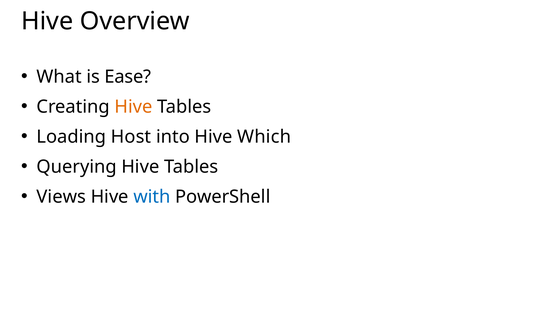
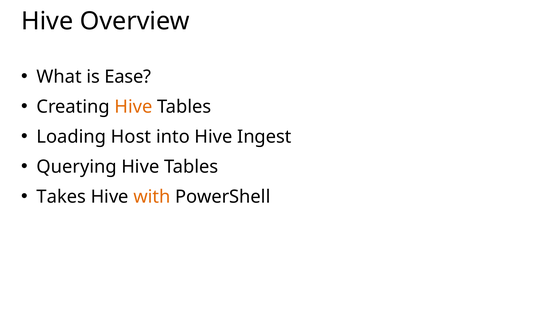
Which: Which -> Ingest
Views: Views -> Takes
with colour: blue -> orange
